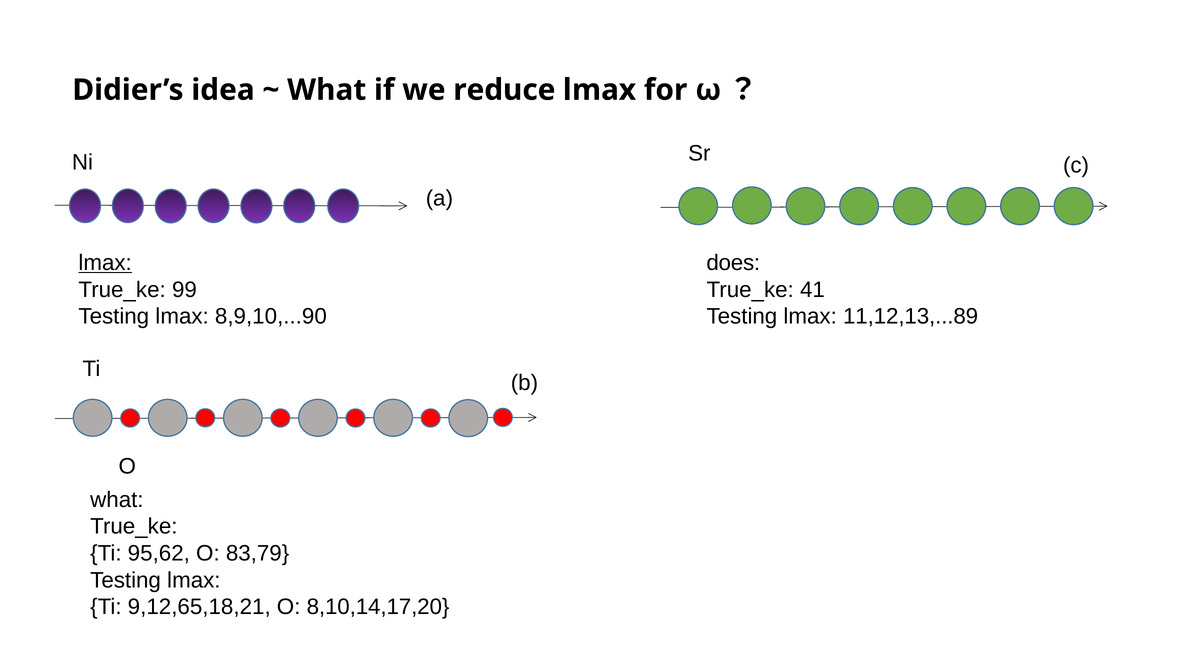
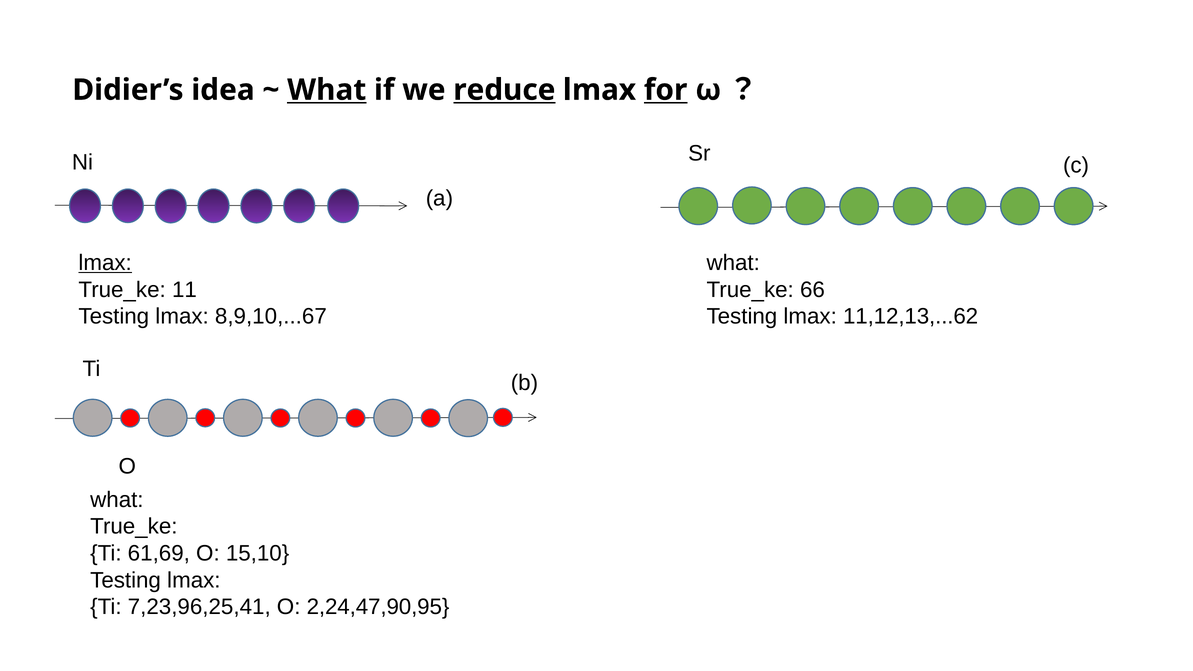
What at (327, 90) underline: none -> present
reduce underline: none -> present
for underline: none -> present
does at (733, 263): does -> what
99: 99 -> 11
41: 41 -> 66
8,9,10,...90: 8,9,10,...90 -> 8,9,10,...67
11,12,13,...89: 11,12,13,...89 -> 11,12,13,...62
95,62: 95,62 -> 61,69
83,79: 83,79 -> 15,10
9,12,65,18,21: 9,12,65,18,21 -> 7,23,96,25,41
8,10,14,17,20: 8,10,14,17,20 -> 2,24,47,90,95
